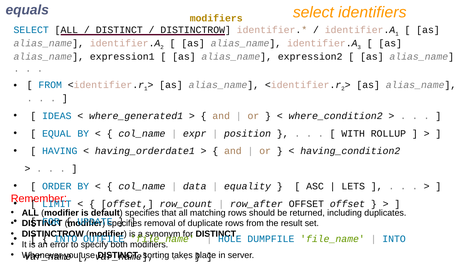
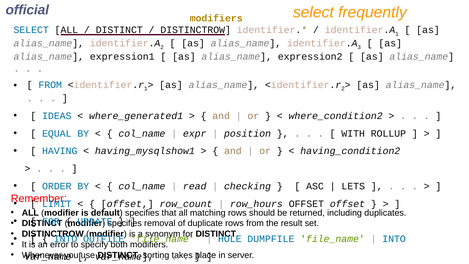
equals: equals -> official
identifiers: identifiers -> frequently
having_orderdate1: having_orderdate1 -> having_mysqlshow1
data: data -> read
equality: equality -> checking
row_after: row_after -> row_hours
